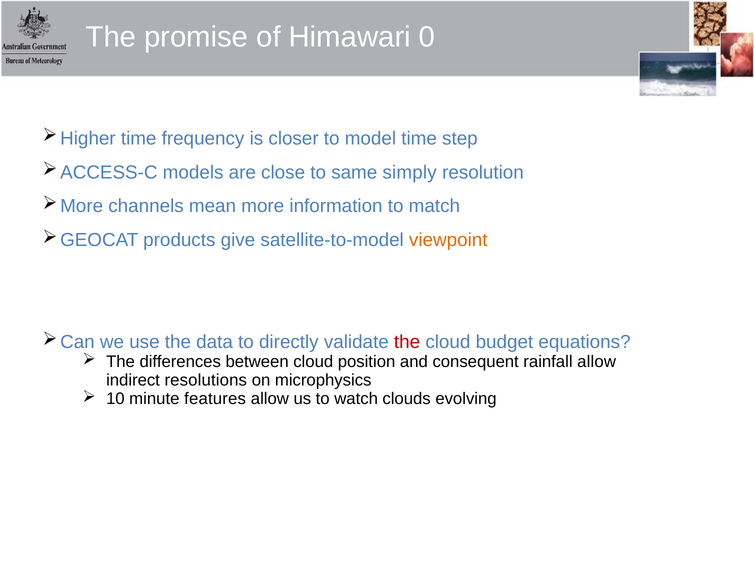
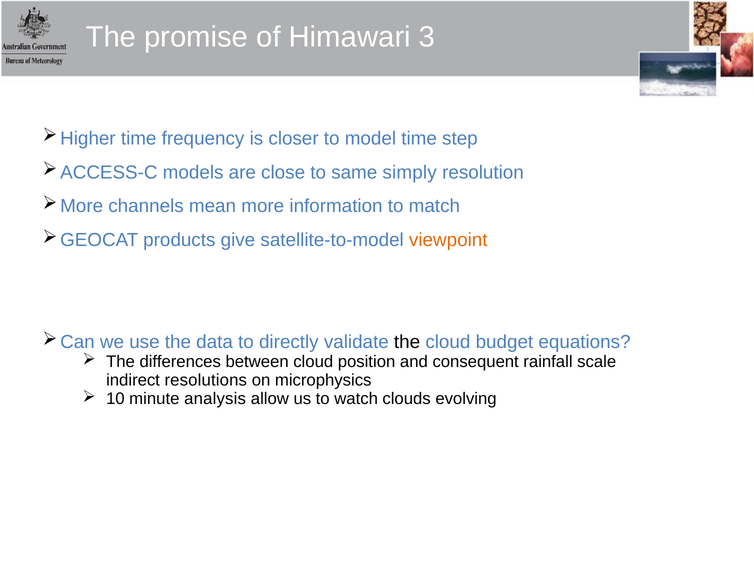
0: 0 -> 3
the at (407, 342) colour: red -> black
rainfall allow: allow -> scale
features: features -> analysis
